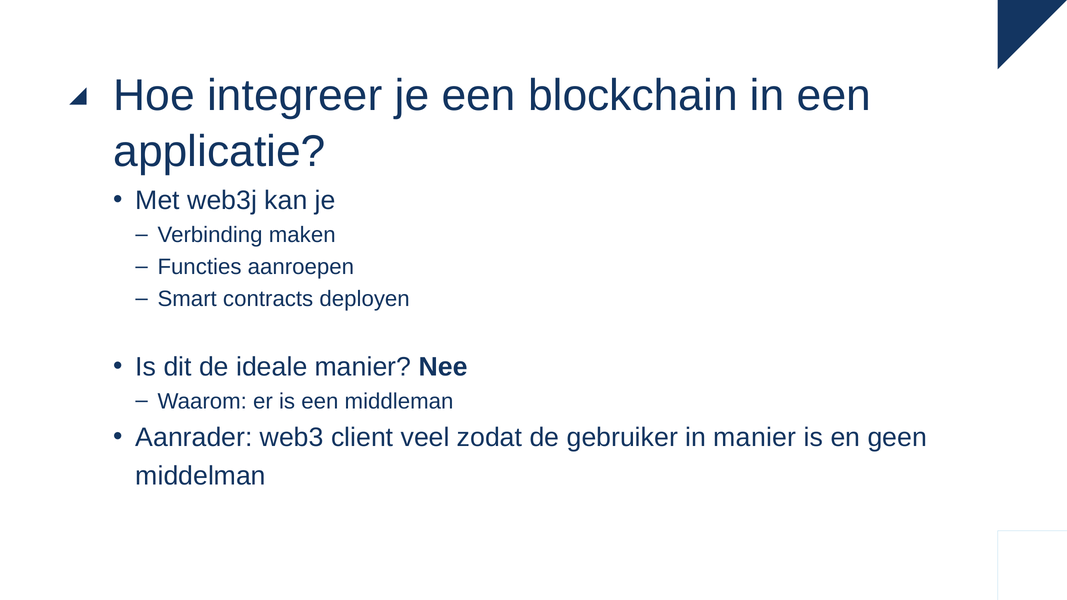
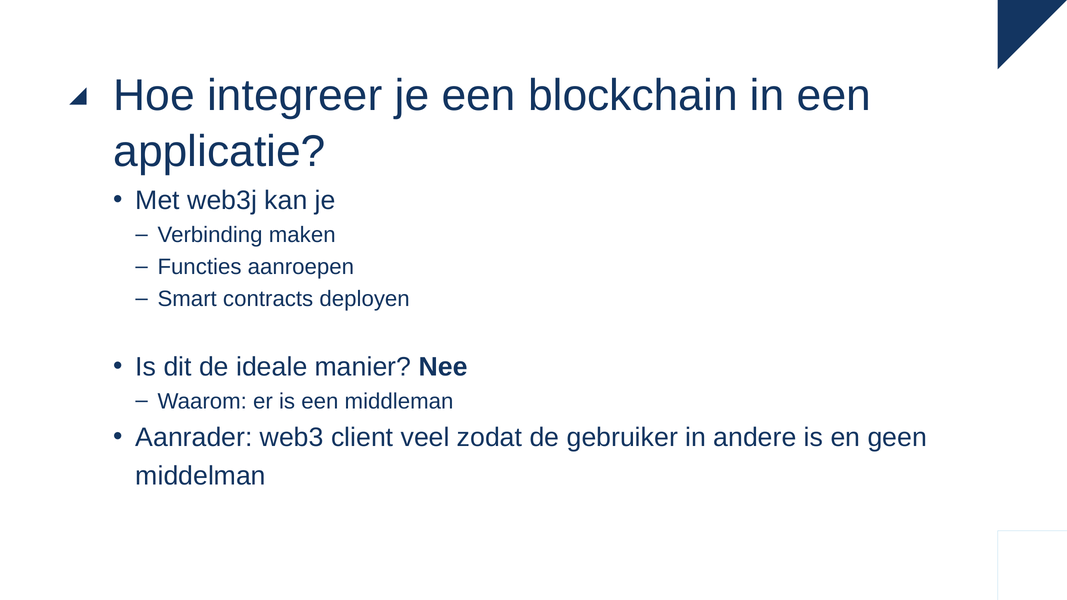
in manier: manier -> andere
